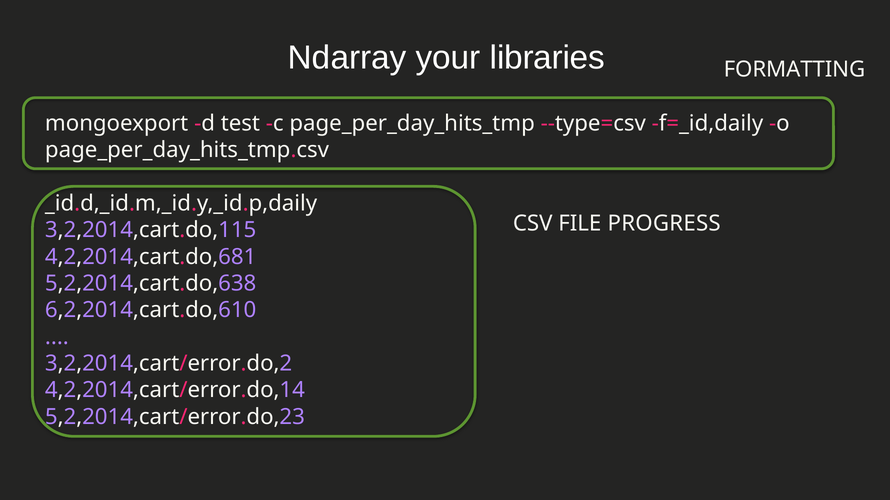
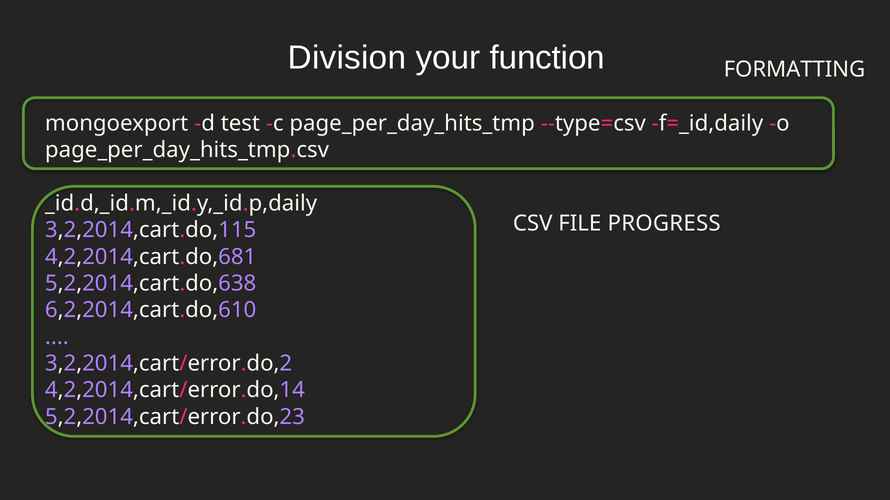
Ndarray: Ndarray -> Division
libraries: libraries -> function
